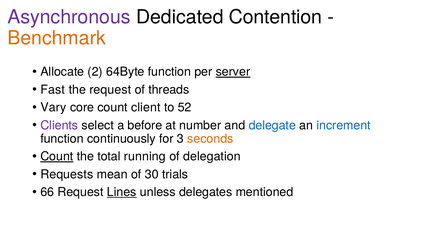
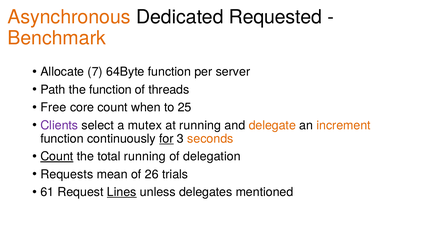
Asynchronous colour: purple -> orange
Contention: Contention -> Requested
2: 2 -> 7
server underline: present -> none
Fast: Fast -> Path
the request: request -> function
Vary: Vary -> Free
client: client -> when
52: 52 -> 25
before: before -> mutex
at number: number -> running
delegate colour: blue -> orange
increment colour: blue -> orange
for underline: none -> present
30: 30 -> 26
66: 66 -> 61
